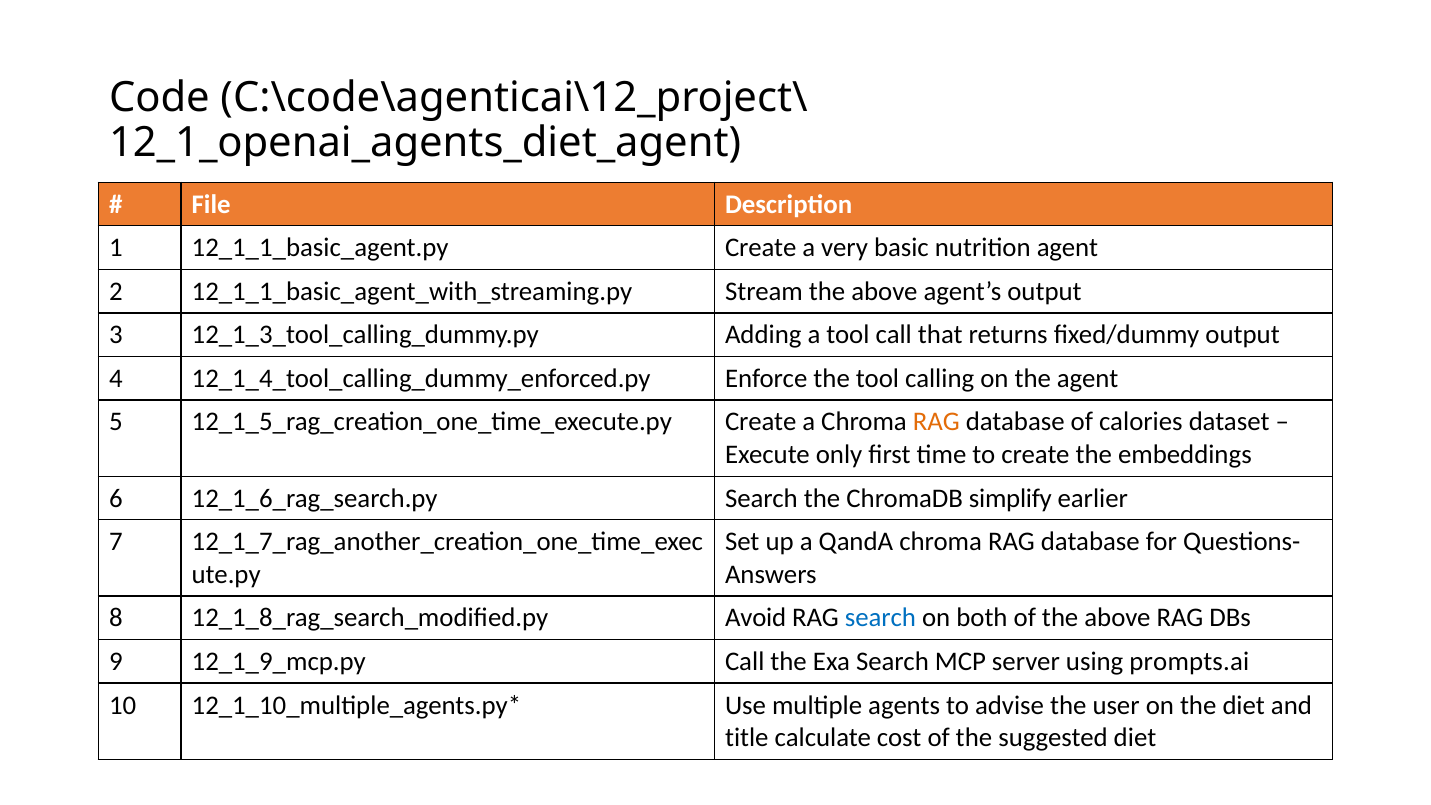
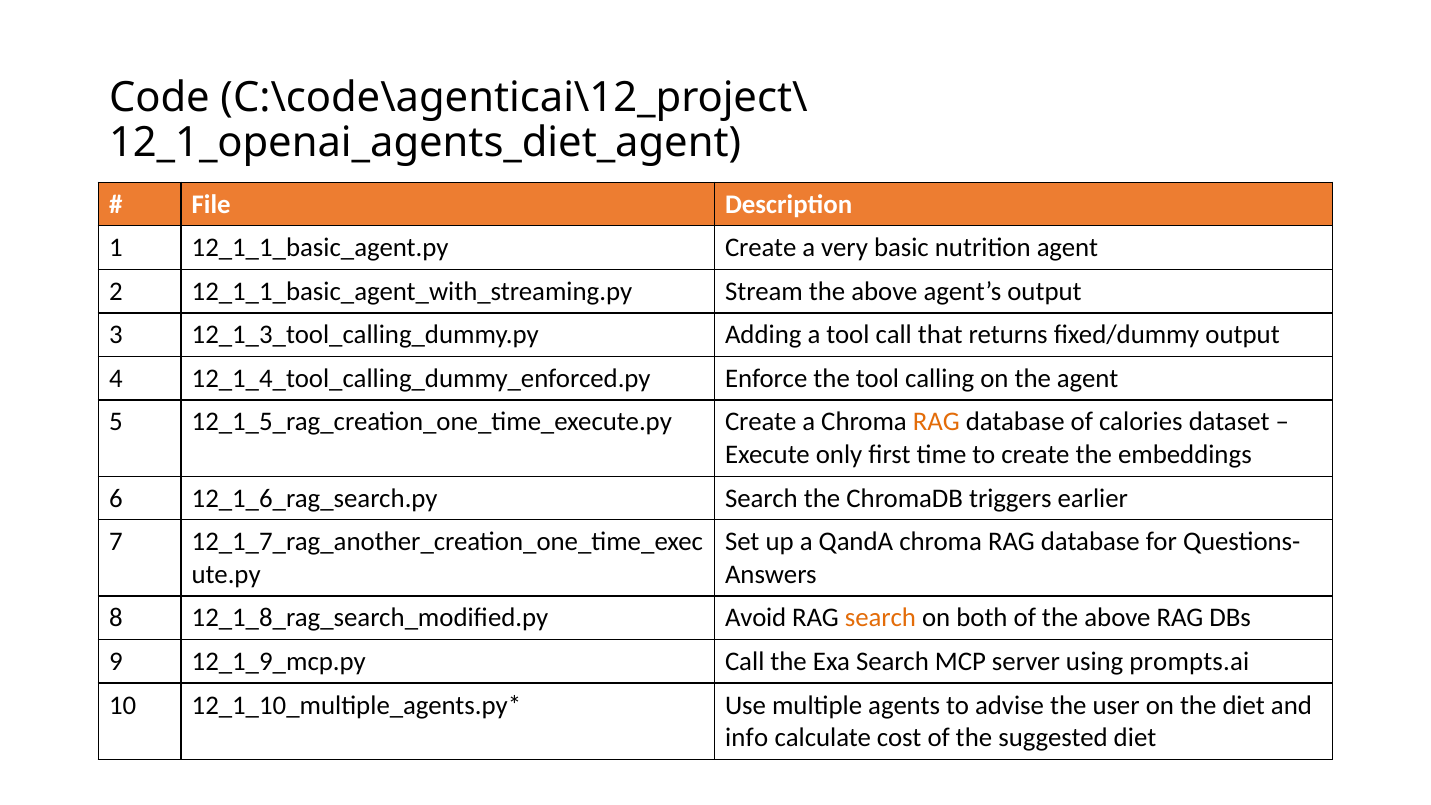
simplify: simplify -> triggers
search at (880, 618) colour: blue -> orange
title: title -> info
